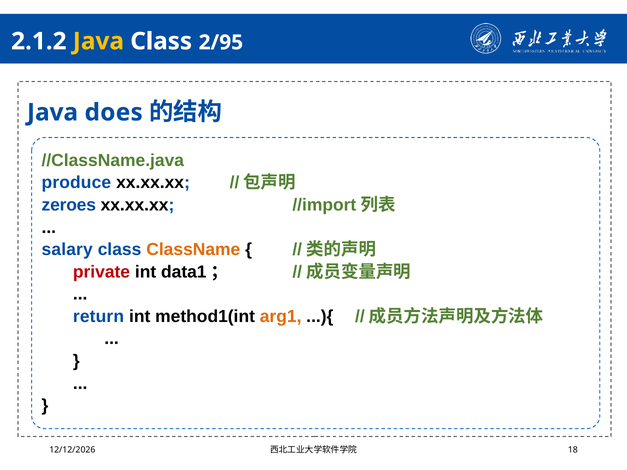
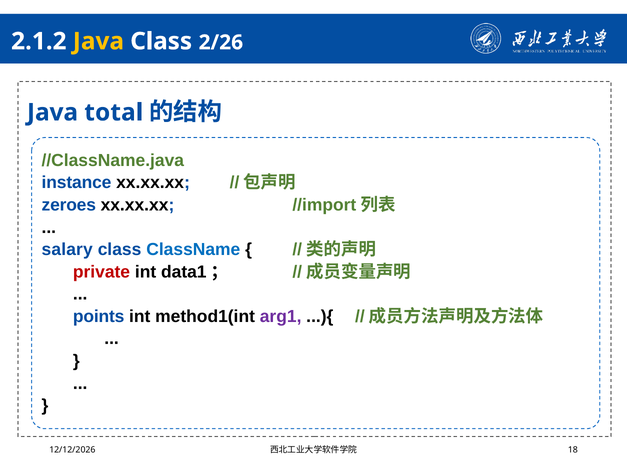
2/95: 2/95 -> 2/26
does: does -> total
produce: produce -> instance
ClassName colour: orange -> blue
return: return -> points
arg1 colour: orange -> purple
